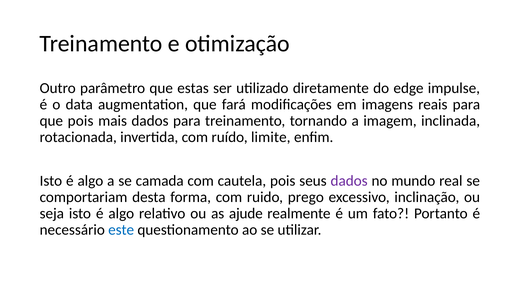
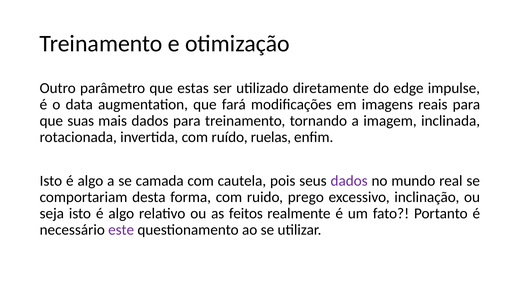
que pois: pois -> suas
limite: limite -> ruelas
ajude: ajude -> feitos
este colour: blue -> purple
